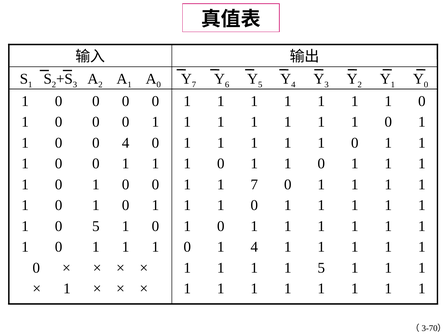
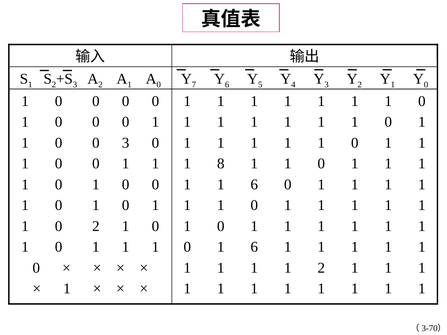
0 4: 4 -> 3
0 at (221, 164): 0 -> 8
1 1 7: 7 -> 6
0 5: 5 -> 2
0 1 4: 4 -> 6
1 5: 5 -> 2
